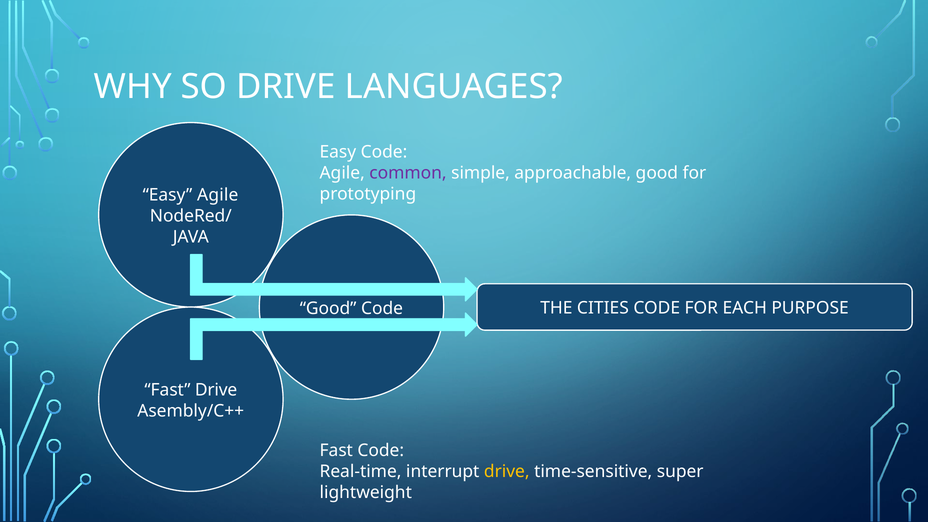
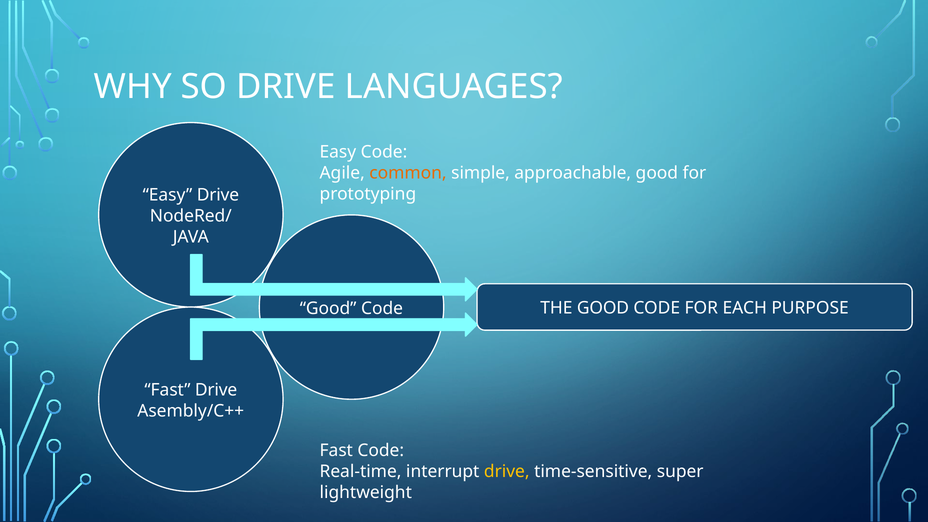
common colour: purple -> orange
Easy Agile: Agile -> Drive
THE CITIES: CITIES -> GOOD
